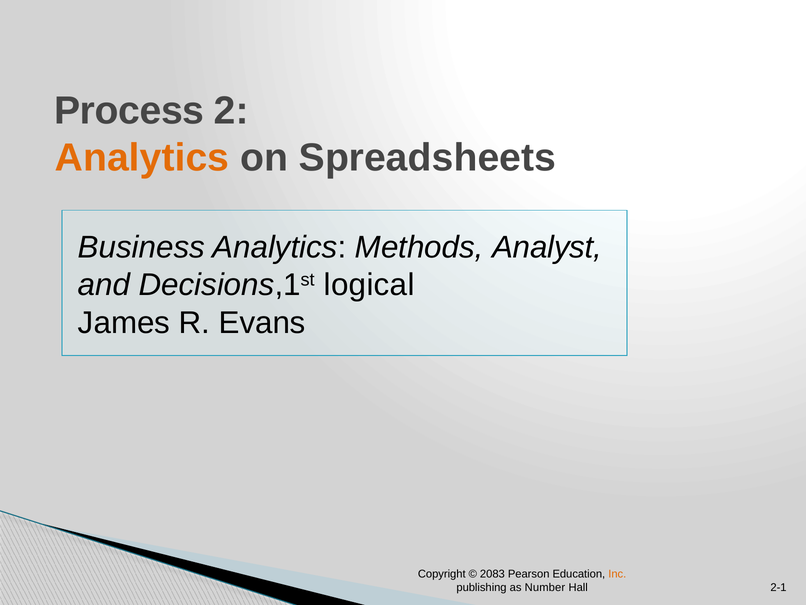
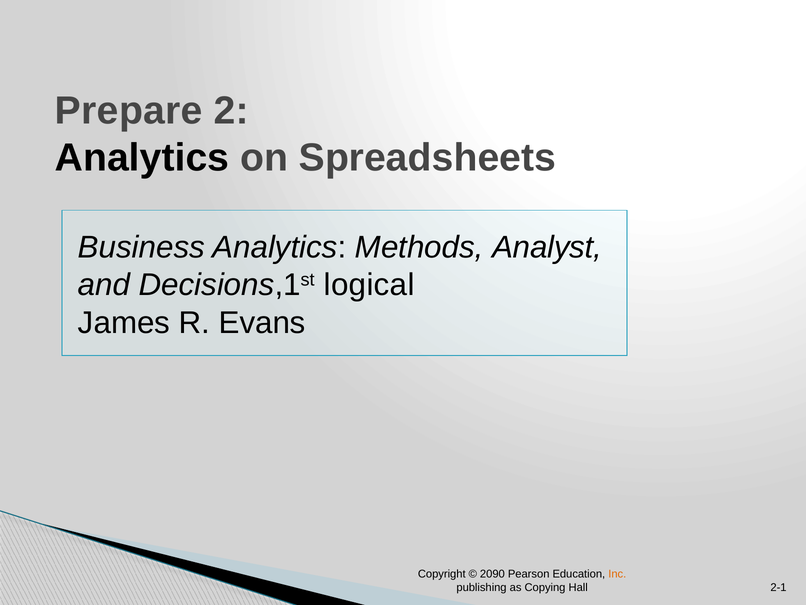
Process: Process -> Prepare
Analytics at (142, 158) colour: orange -> black
2083: 2083 -> 2090
Number: Number -> Copying
